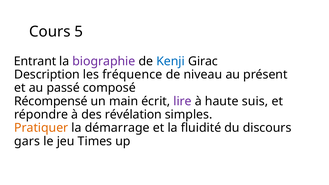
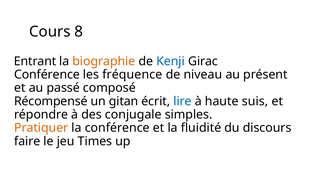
5: 5 -> 8
biographie colour: purple -> orange
Description at (47, 75): Description -> Conférence
main: main -> gitan
lire colour: purple -> blue
révélation: révélation -> conjugale
la démarrage: démarrage -> conférence
gars: gars -> faire
